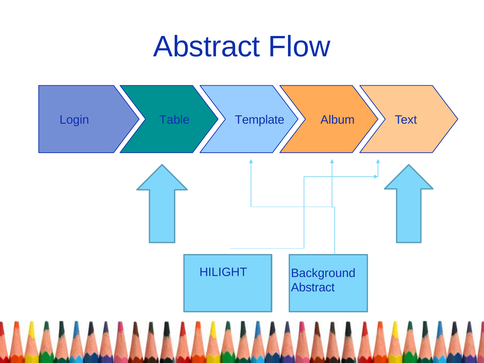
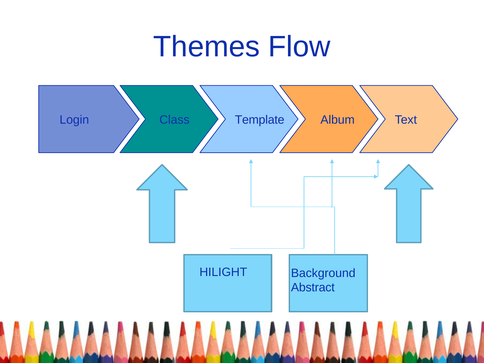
Abstract at (207, 47): Abstract -> Themes
Table: Table -> Class
